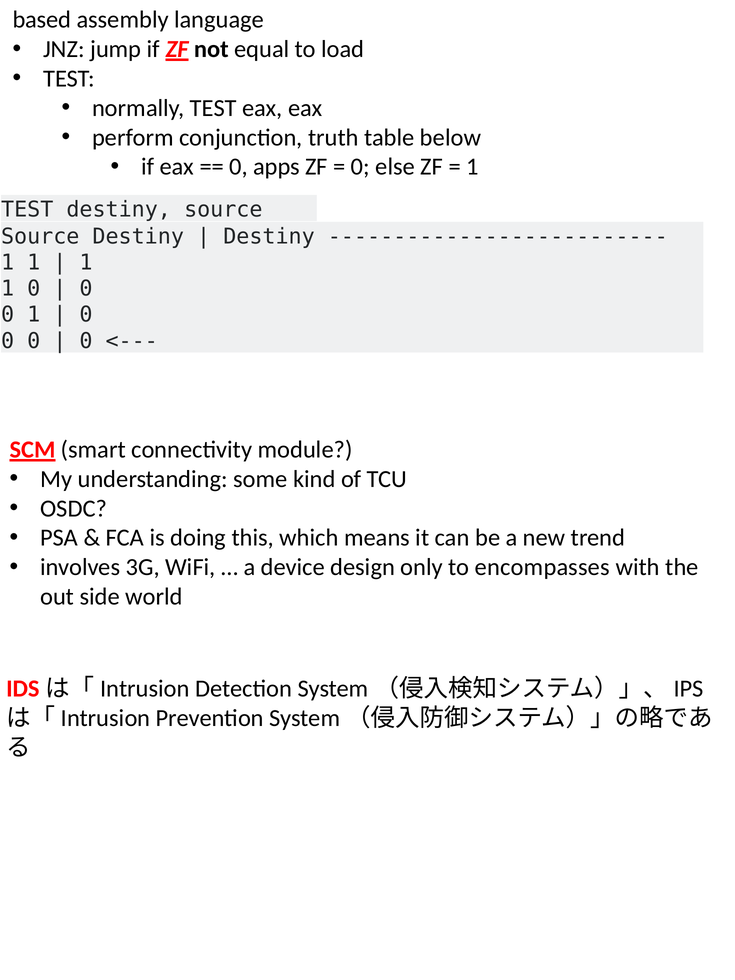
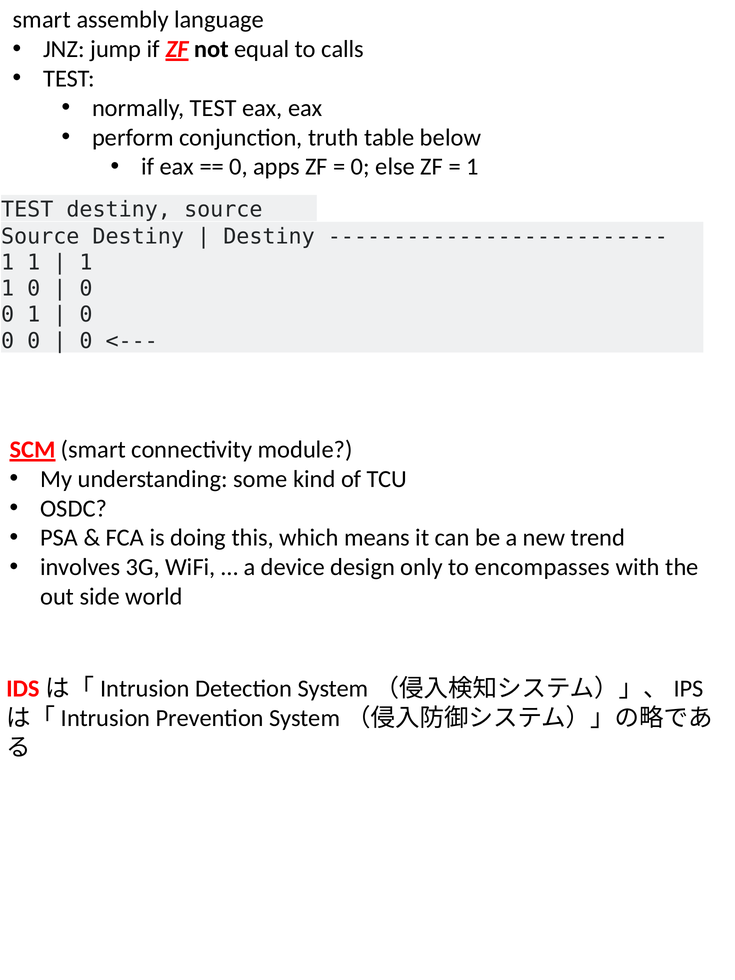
based at (42, 20): based -> smart
load: load -> calls
